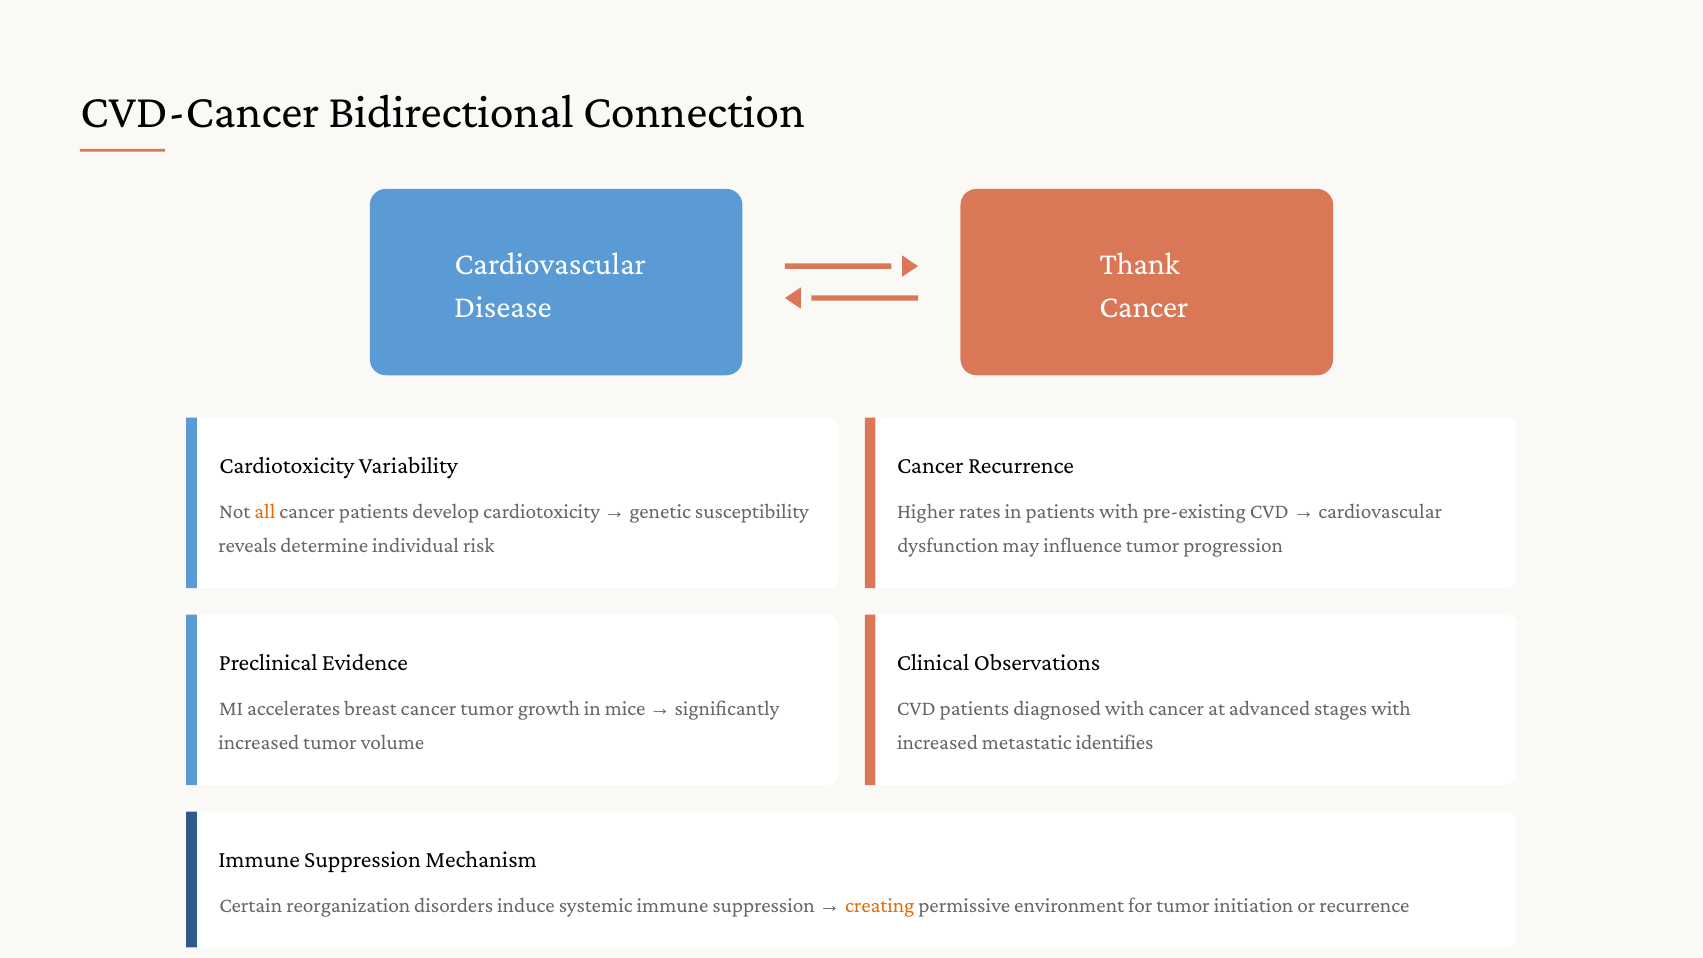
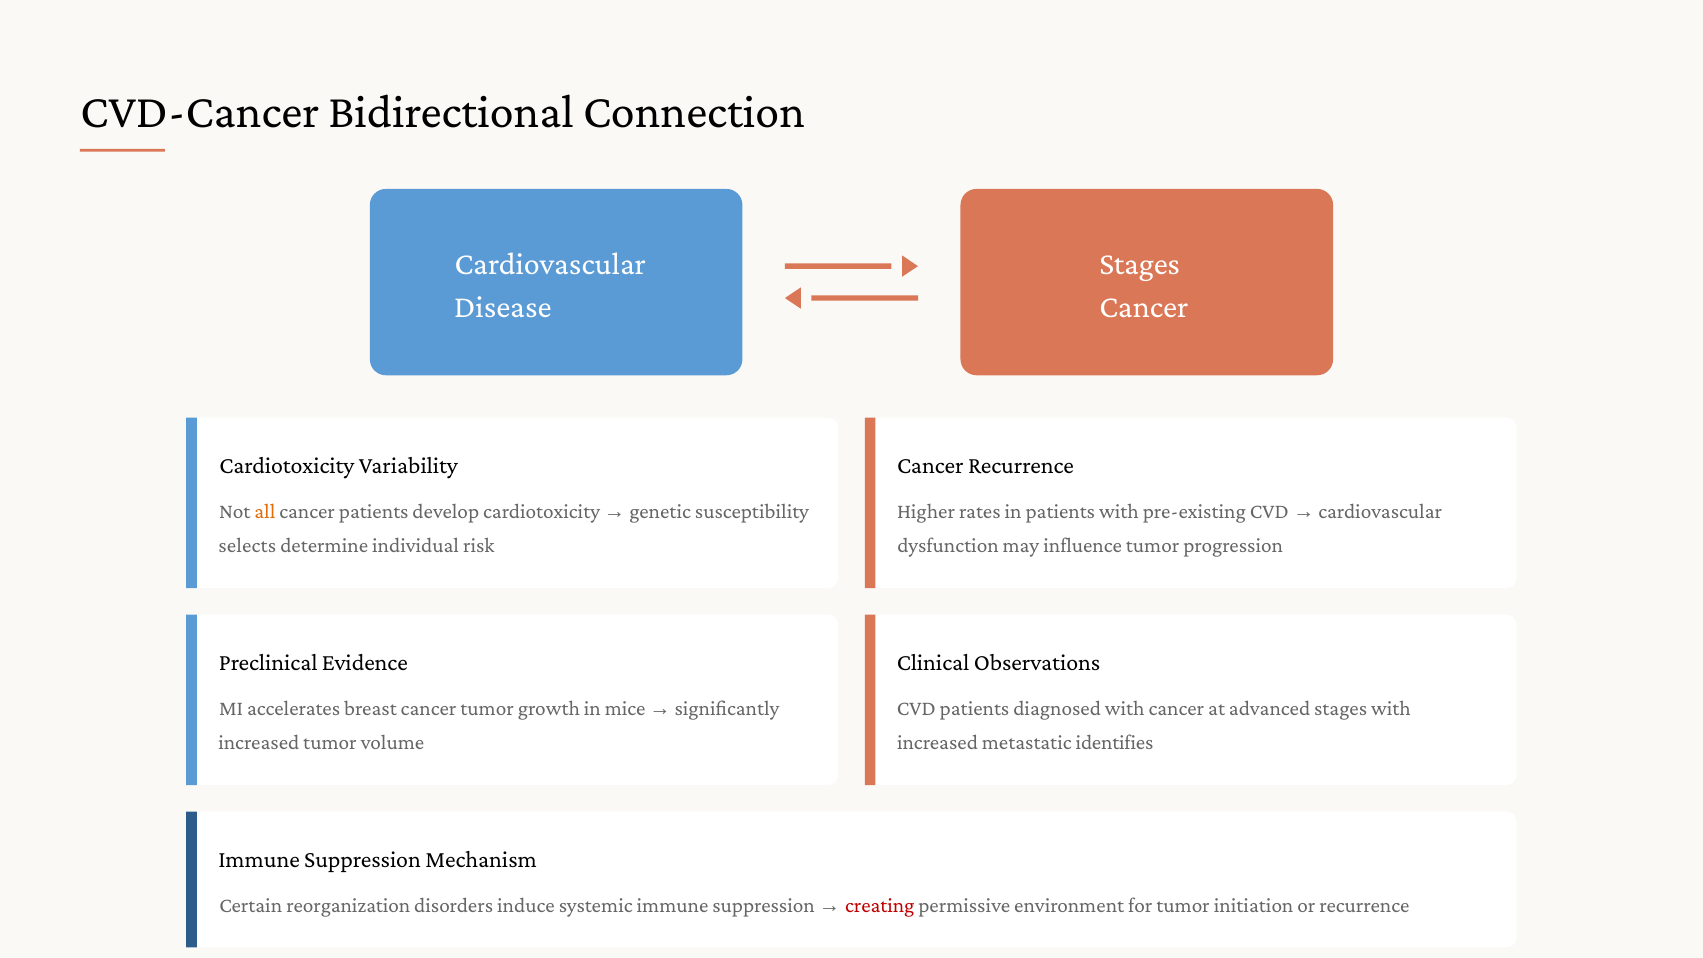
Thank at (1140, 264): Thank -> Stages
reveals: reveals -> selects
creating colour: orange -> red
